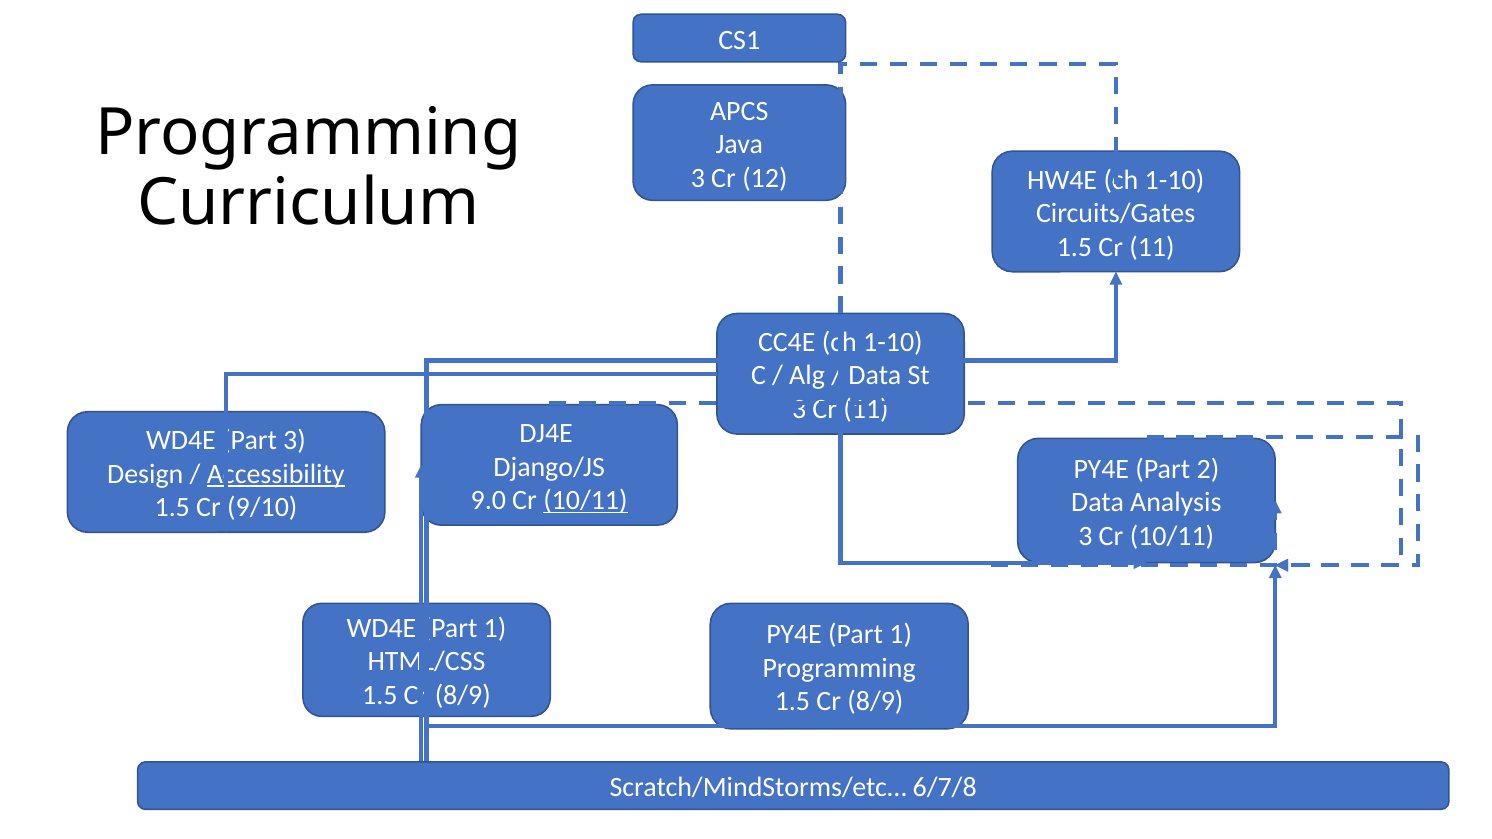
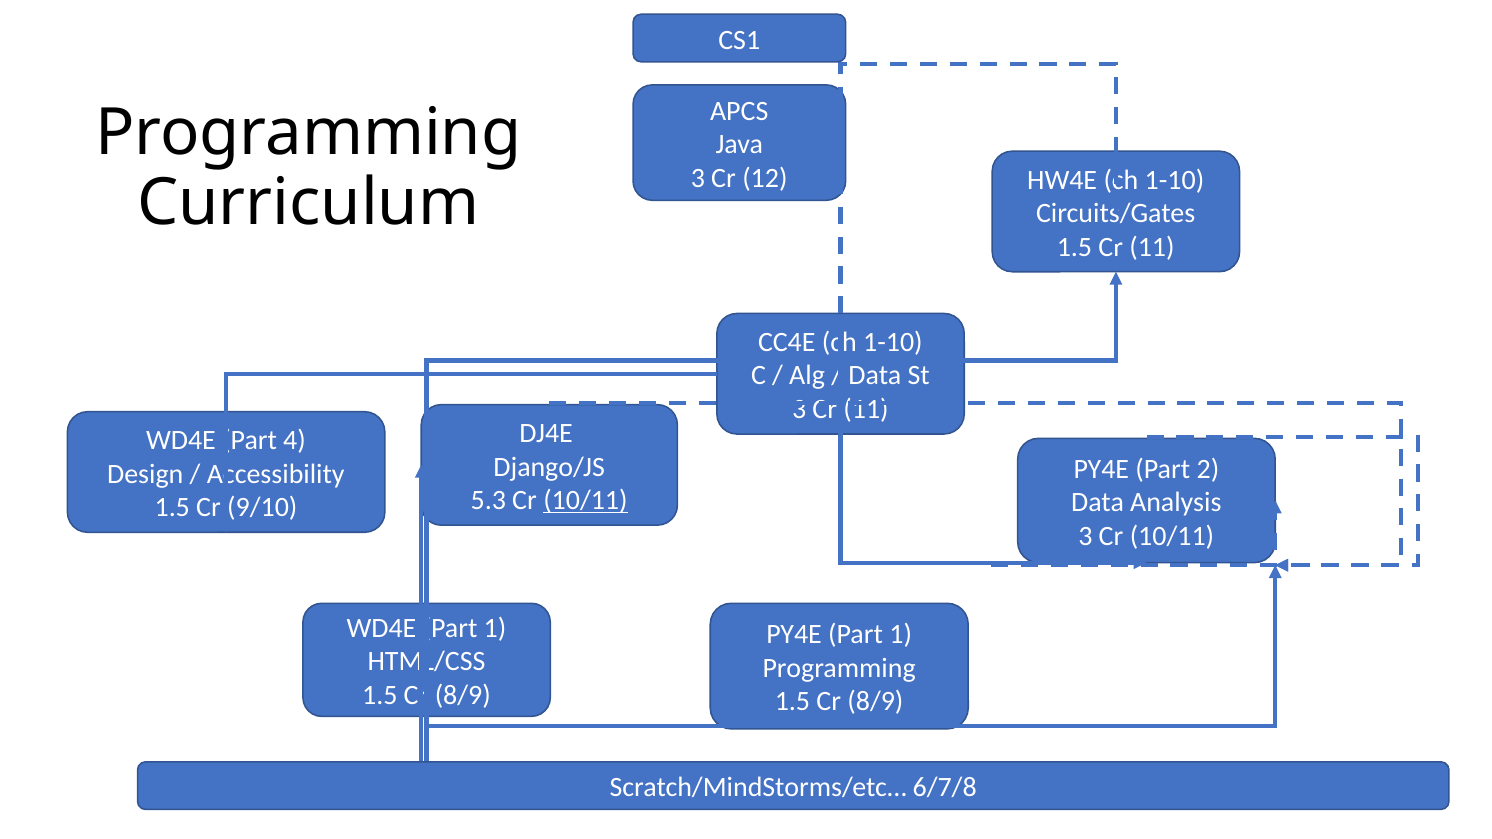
Part 3: 3 -> 4
Accessibility underline: present -> none
9.0: 9.0 -> 5.3
